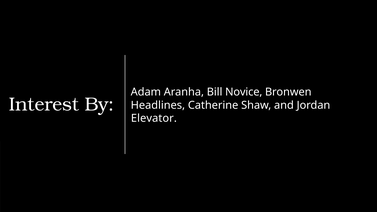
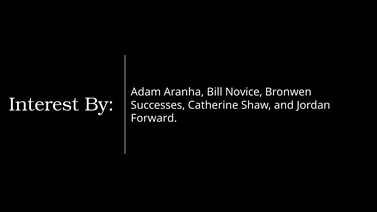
Headlines: Headlines -> Successes
Elevator: Elevator -> Forward
